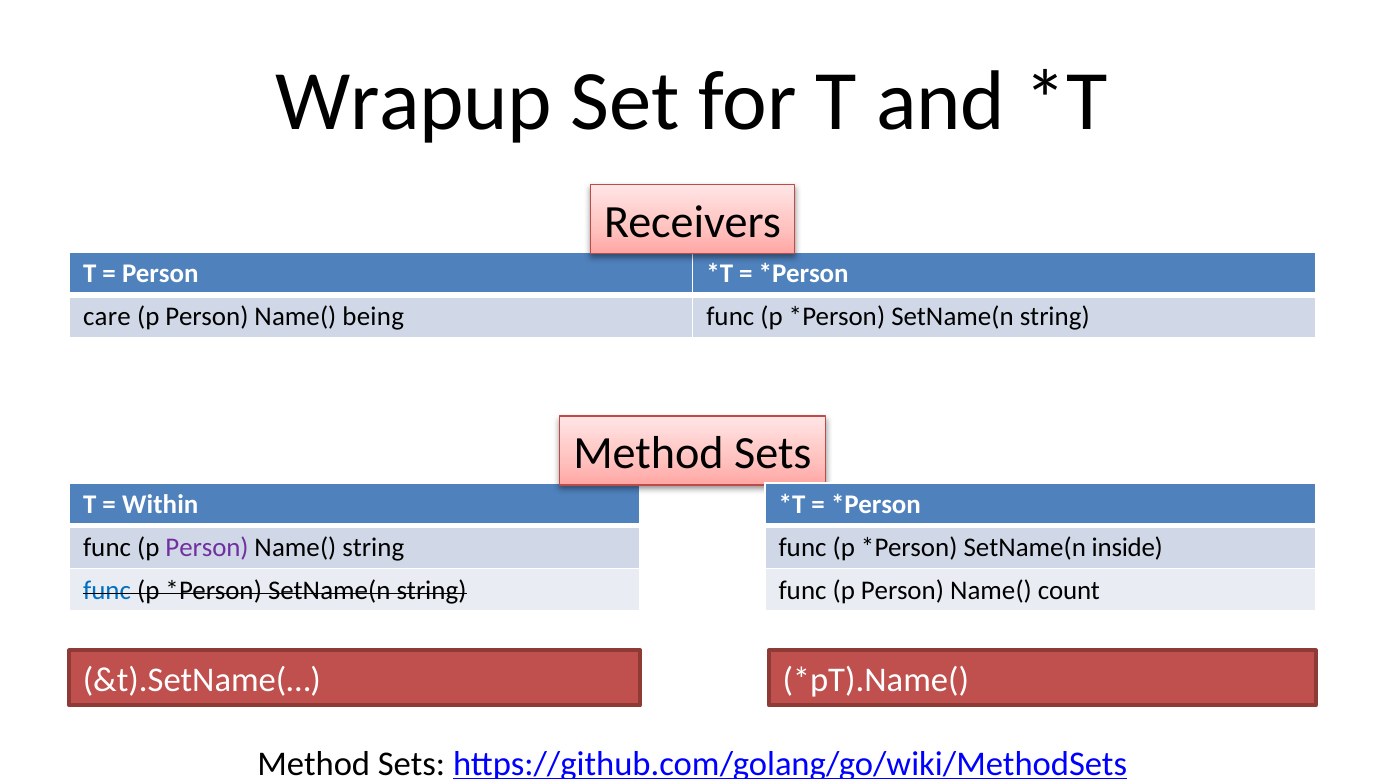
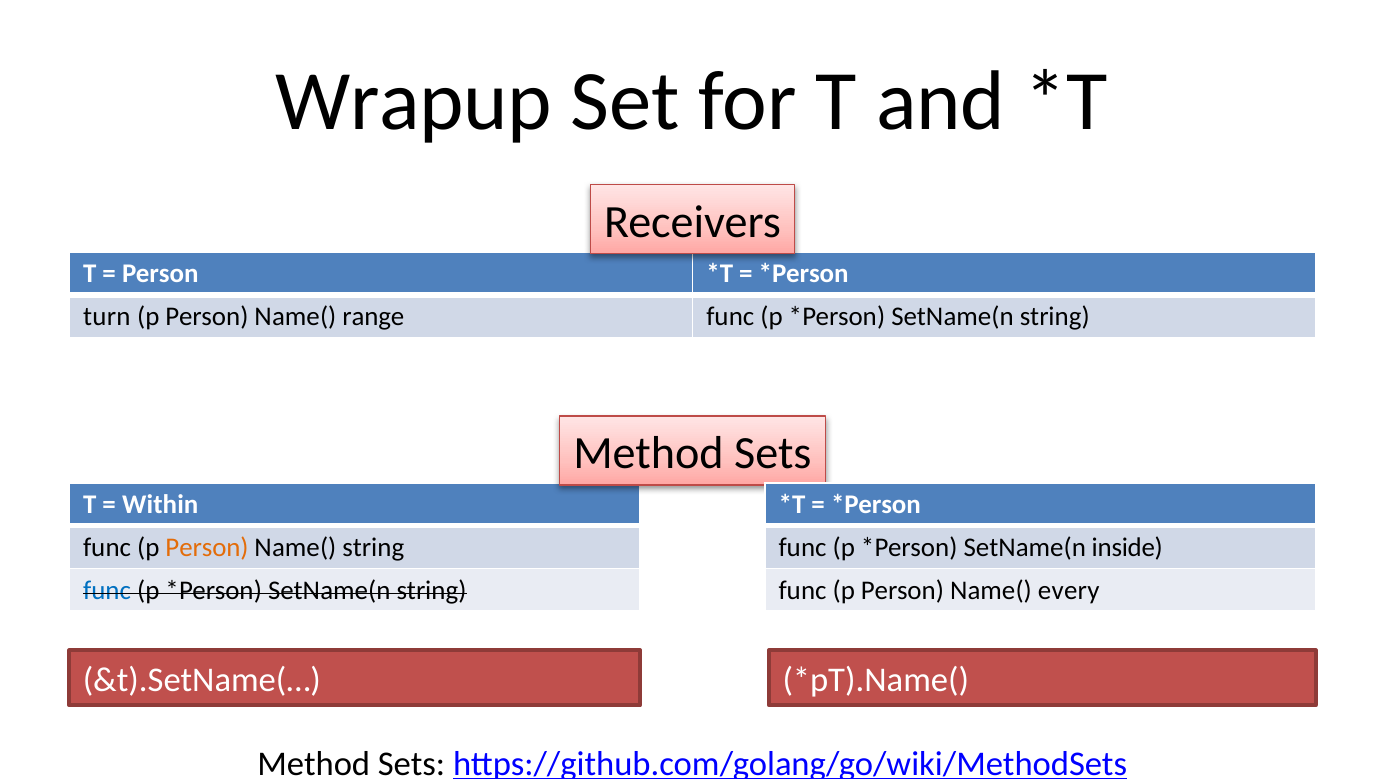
care: care -> turn
being: being -> range
Person at (207, 548) colour: purple -> orange
count: count -> every
